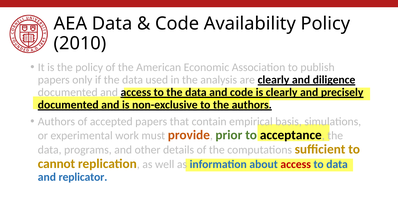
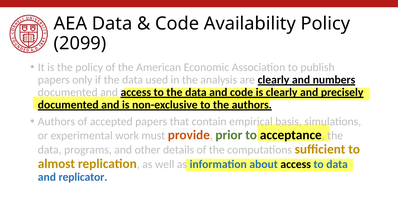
2010: 2010 -> 2099
diligence: diligence -> numbers
cannot: cannot -> almost
access at (296, 164) colour: red -> black
